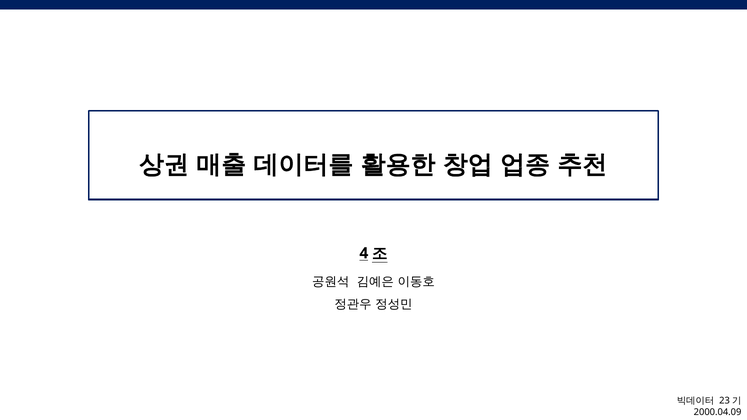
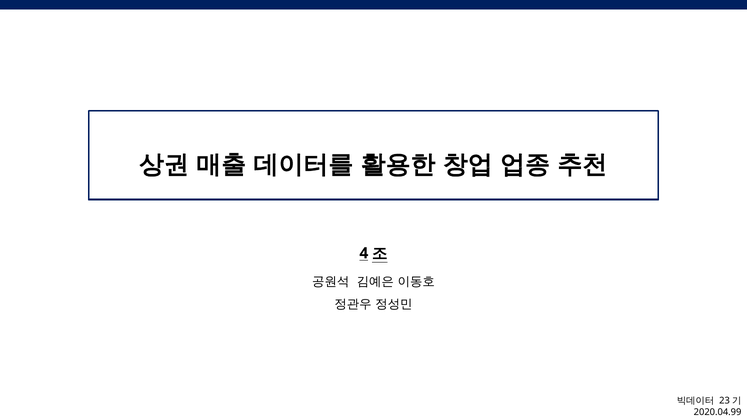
2000.04.09: 2000.04.09 -> 2020.04.99
